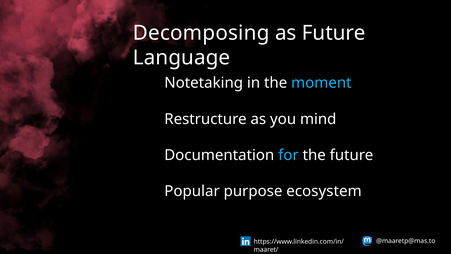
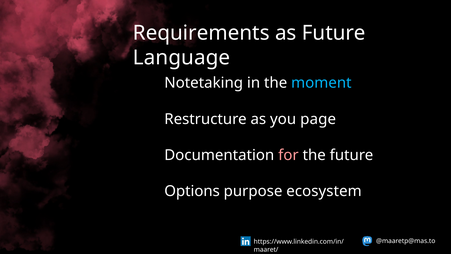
Decomposing: Decomposing -> Requirements
mind: mind -> page
for colour: light blue -> pink
Popular: Popular -> Options
